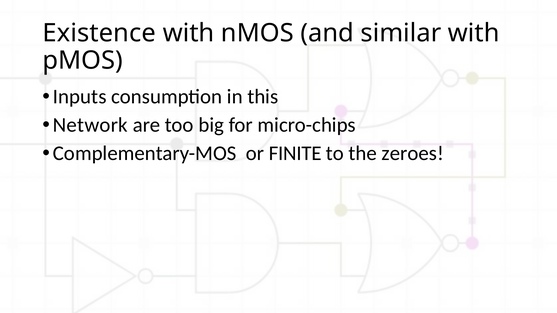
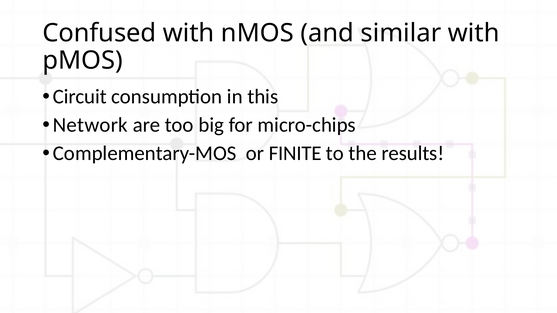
Existence: Existence -> Confused
Inputs: Inputs -> Circuit
zeroes: zeroes -> results
